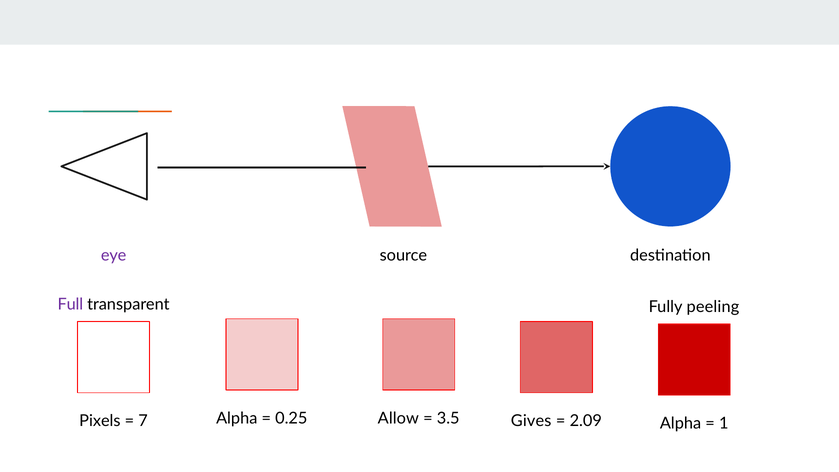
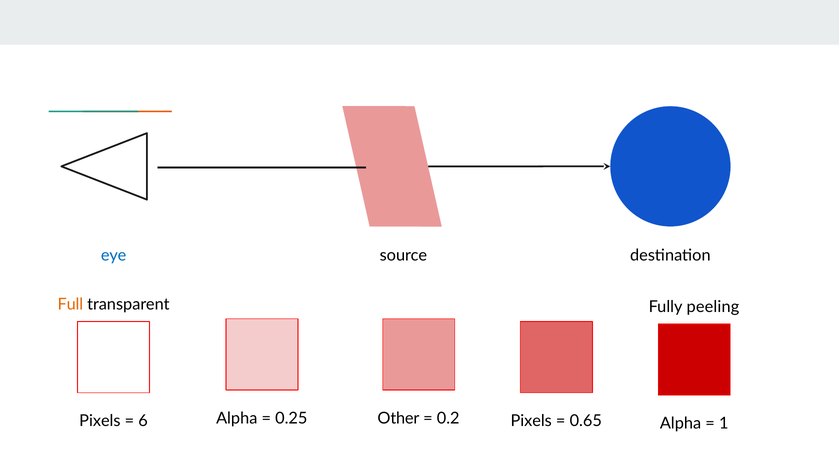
eye colour: purple -> blue
Full colour: purple -> orange
7: 7 -> 6
Allow: Allow -> Other
3.5: 3.5 -> 0.2
Gives at (531, 421): Gives -> Pixels
2.09: 2.09 -> 0.65
